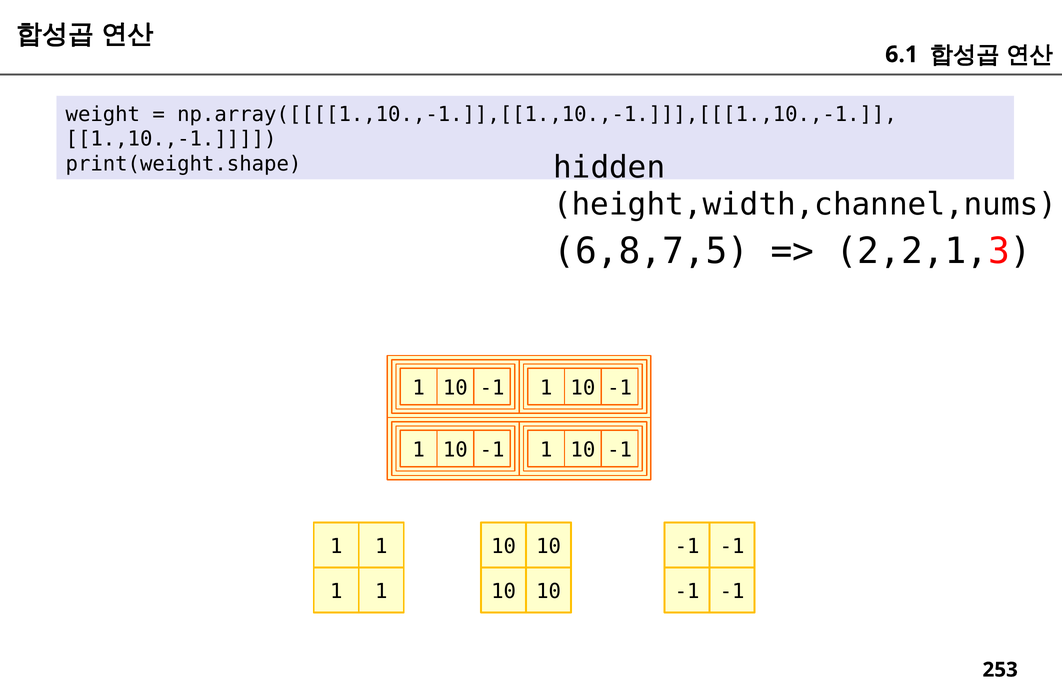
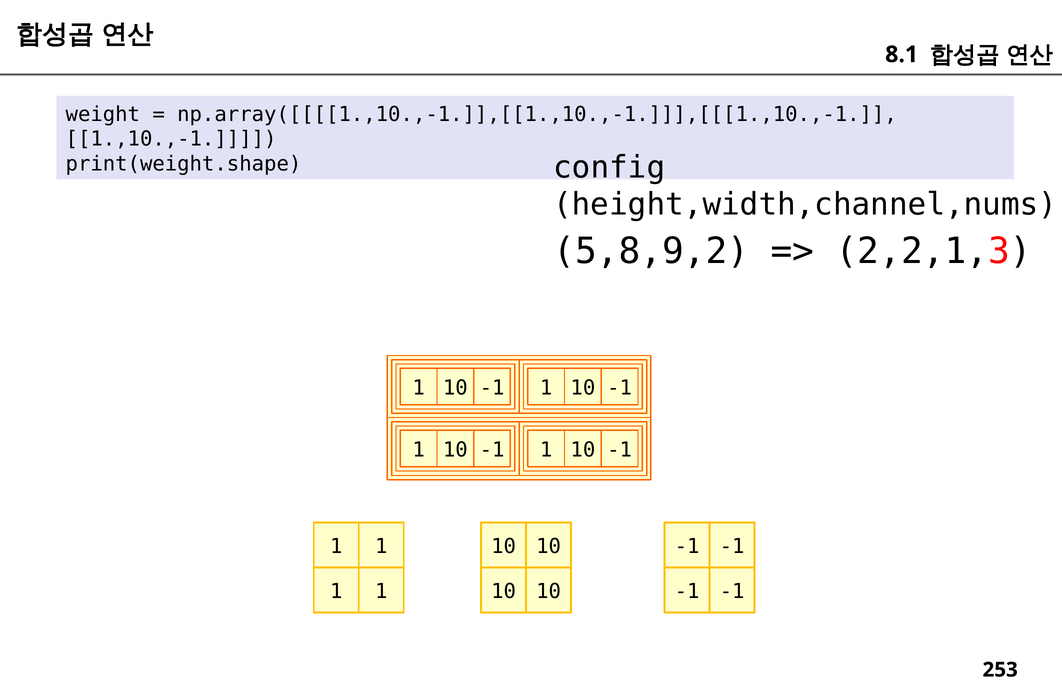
6.1: 6.1 -> 8.1
hidden: hidden -> config
6,8,7,5: 6,8,7,5 -> 5,8,9,2
